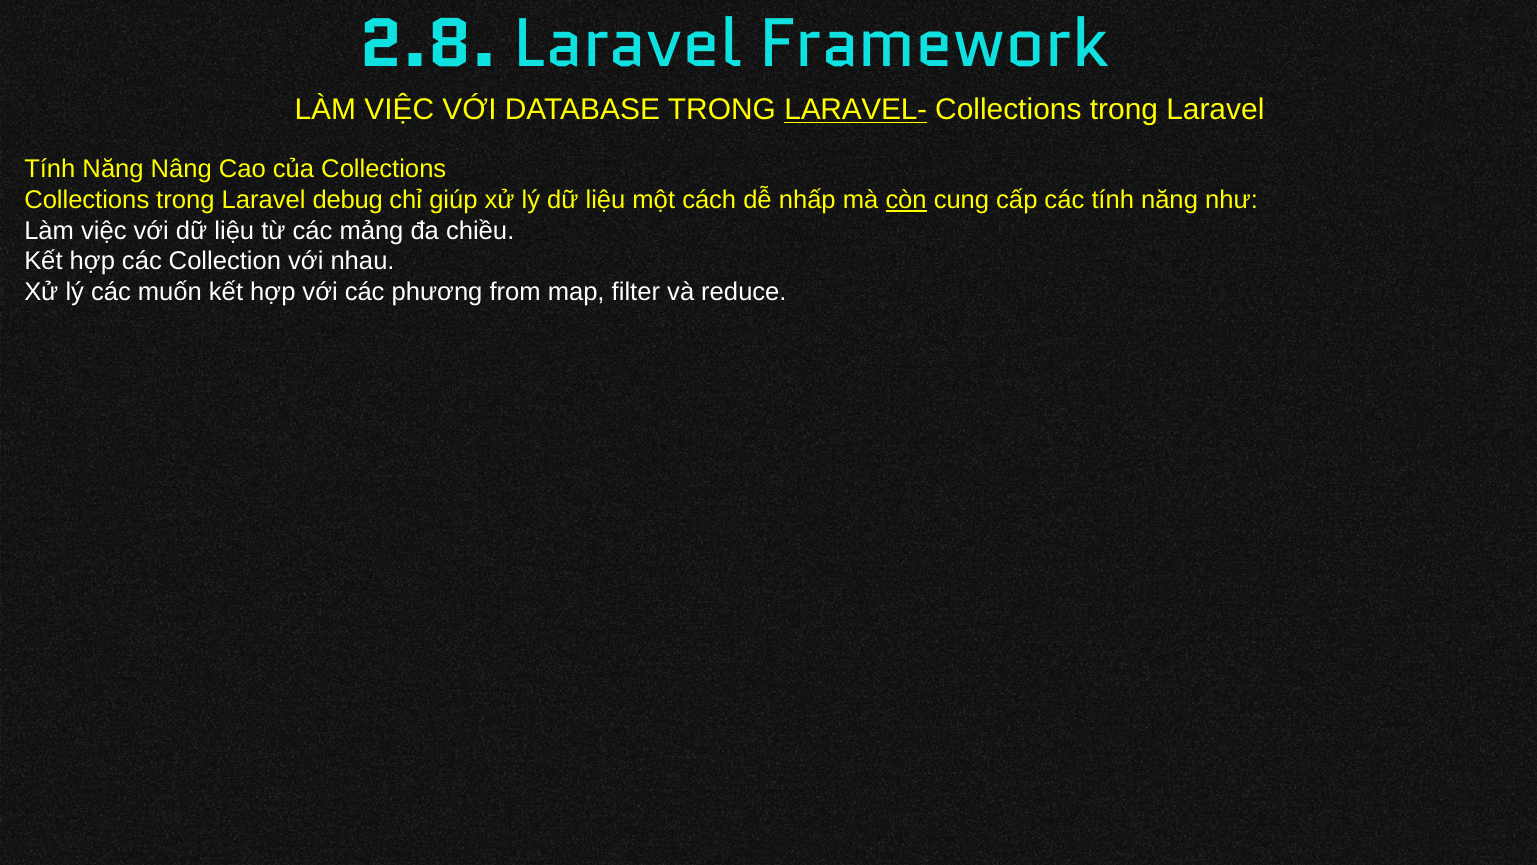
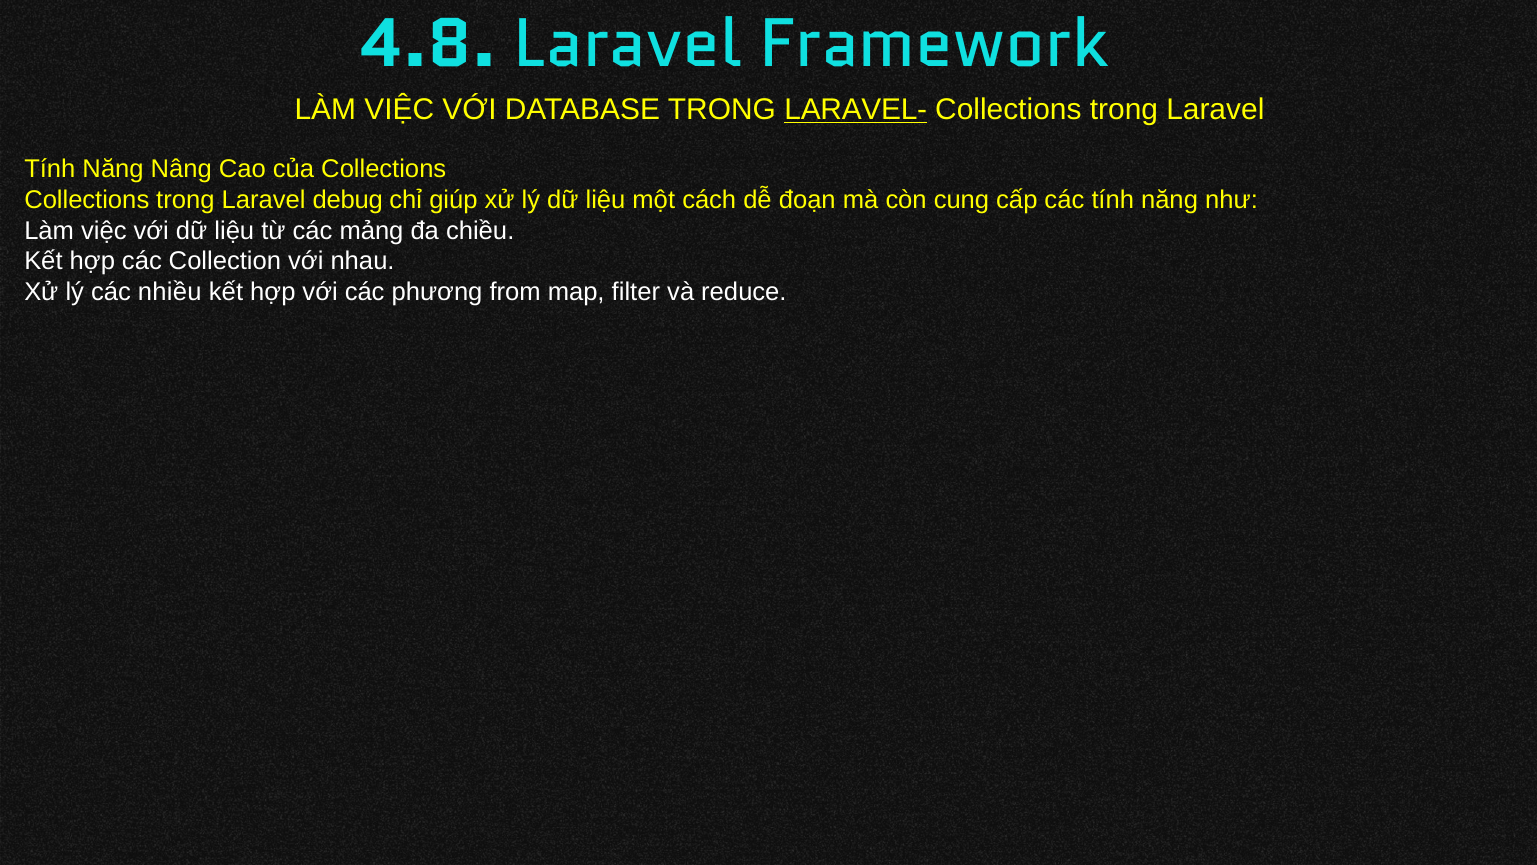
2.8: 2.8 -> 4.8
nhấp: nhấp -> đoạn
còn underline: present -> none
muốn: muốn -> nhiều
